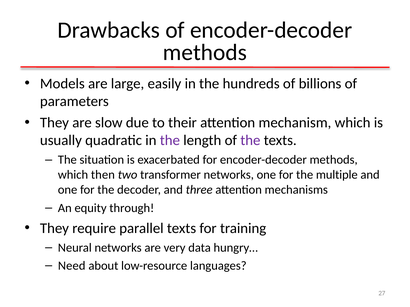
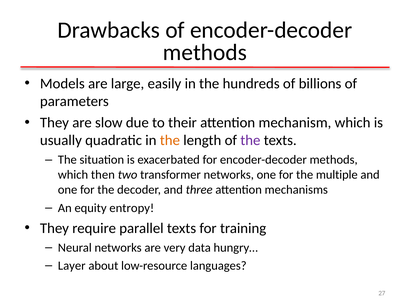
the at (170, 141) colour: purple -> orange
through: through -> entropy
Need: Need -> Layer
